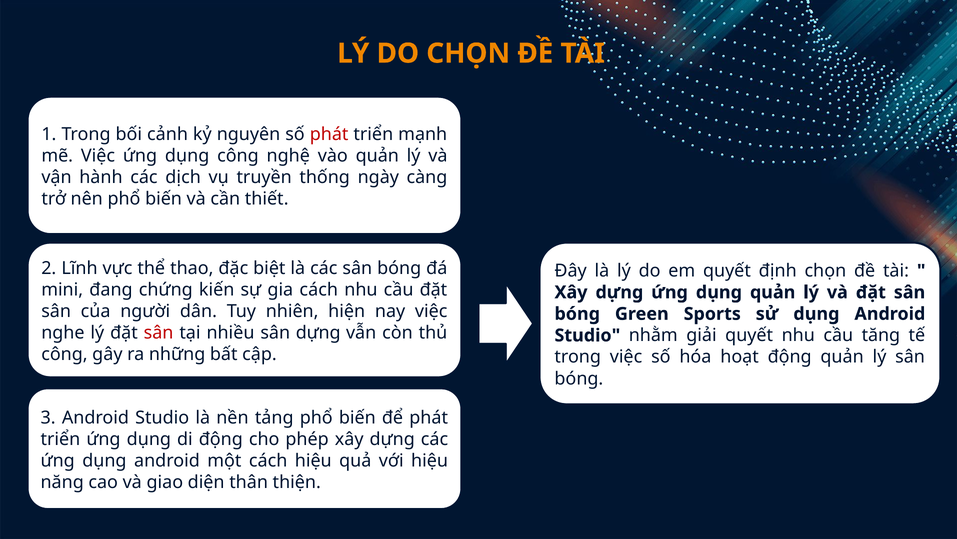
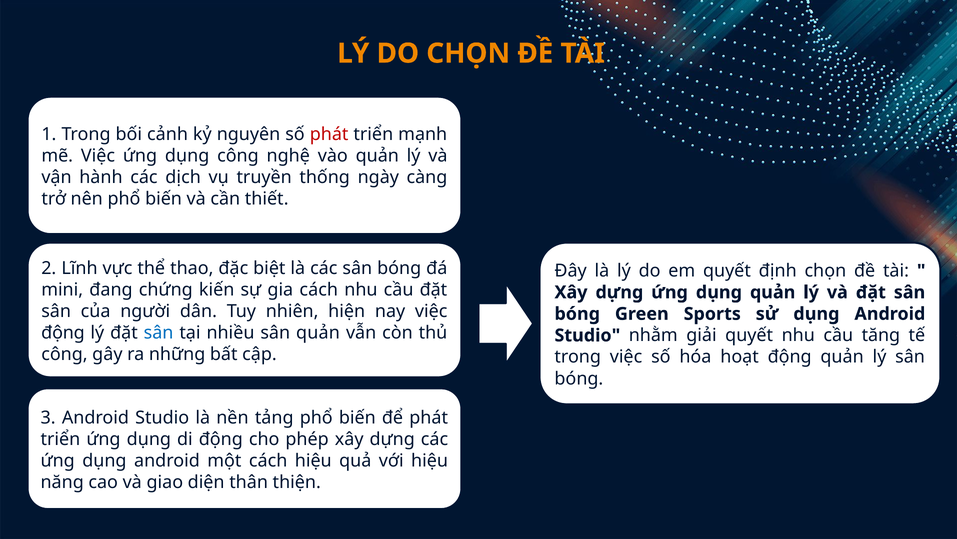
nghe at (63, 332): nghe -> động
sân at (159, 332) colour: red -> blue
sân dựng: dựng -> quản
